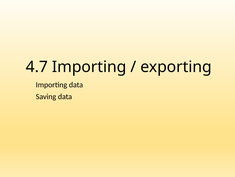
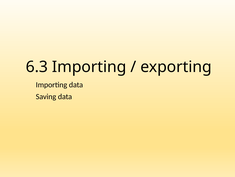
4.7: 4.7 -> 6.3
